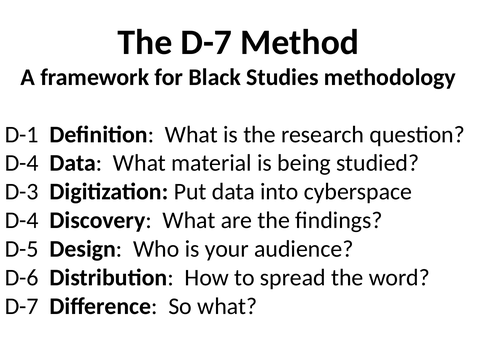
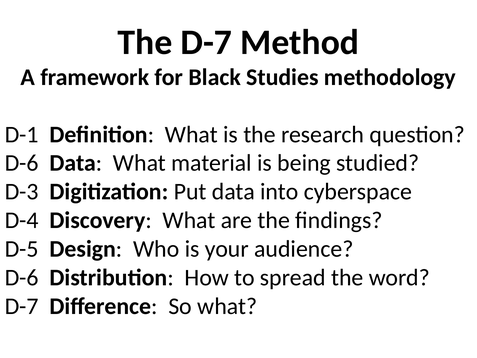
D-4 at (22, 163): D-4 -> D-6
